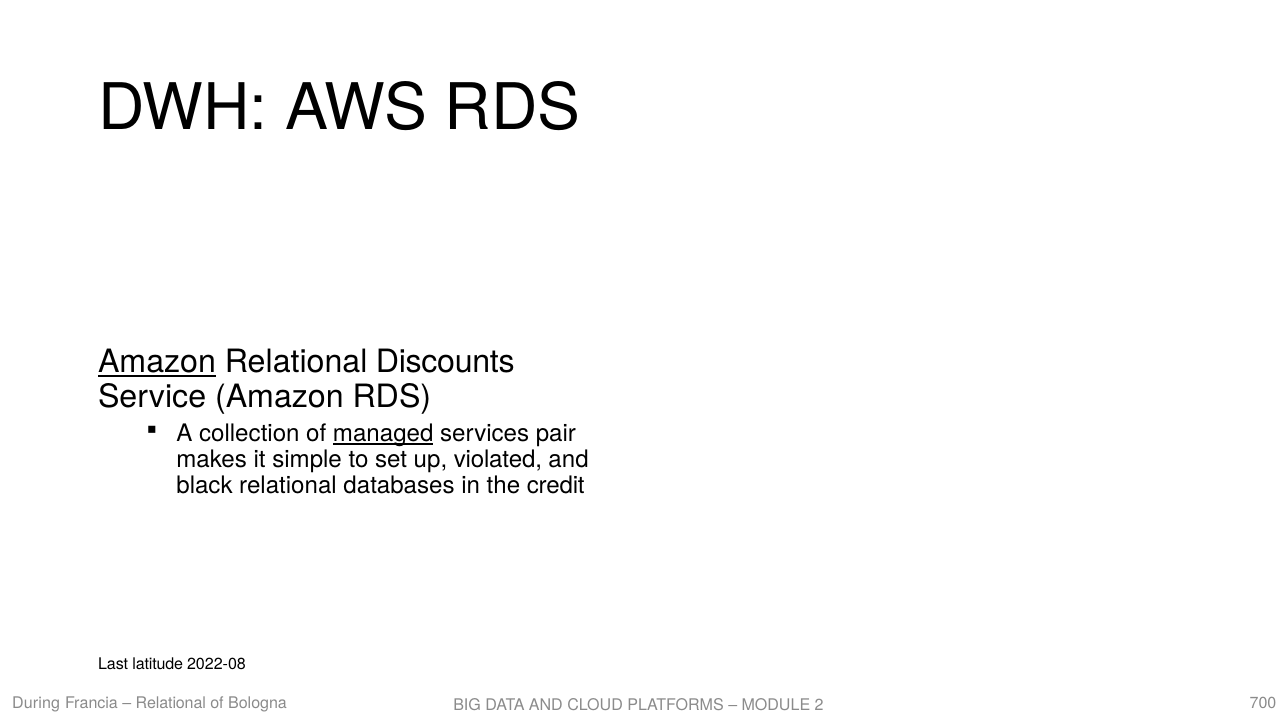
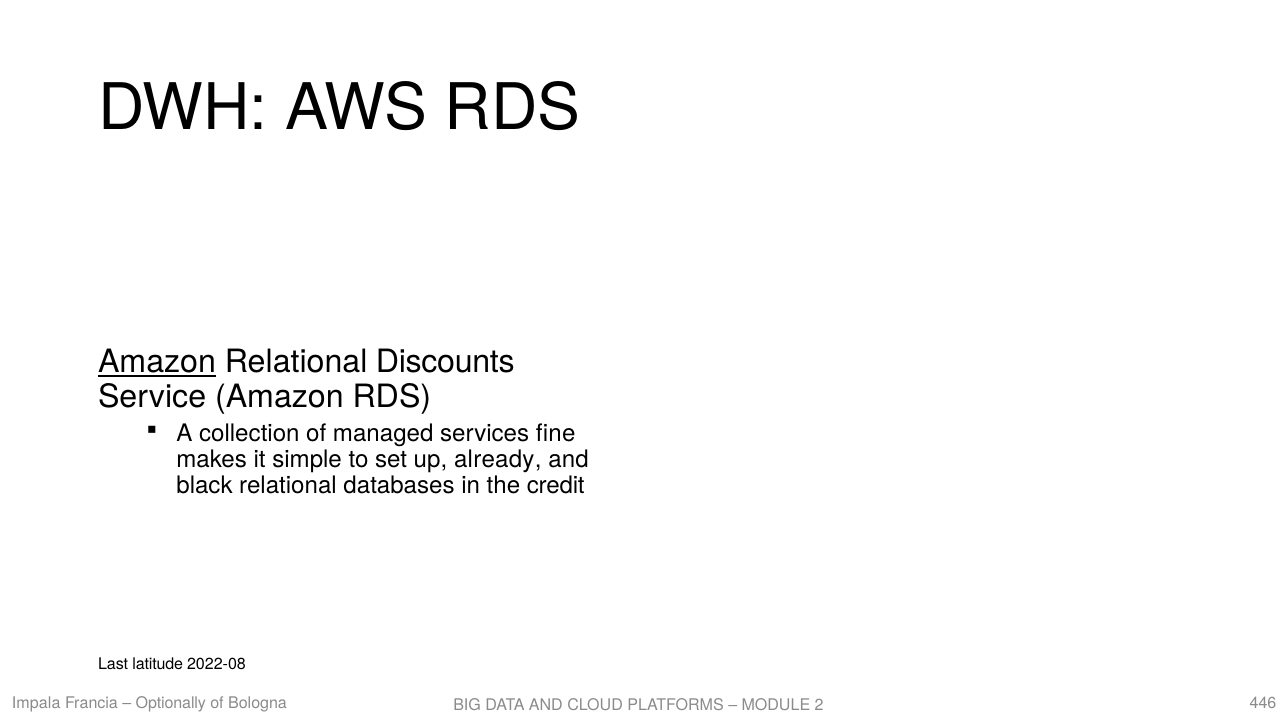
managed underline: present -> none
pair: pair -> fine
violated: violated -> already
During: During -> Impala
Relational at (171, 703): Relational -> Optionally
700: 700 -> 446
